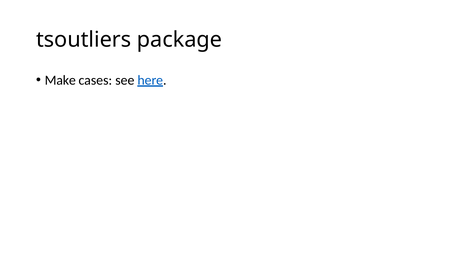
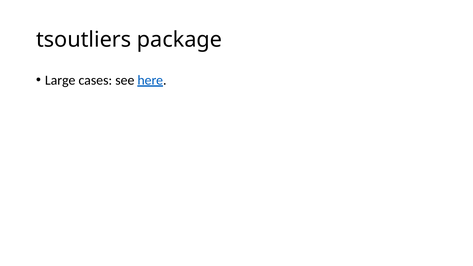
Make: Make -> Large
